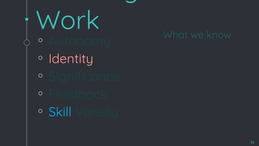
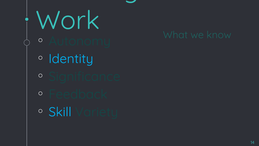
Identity colour: pink -> light blue
